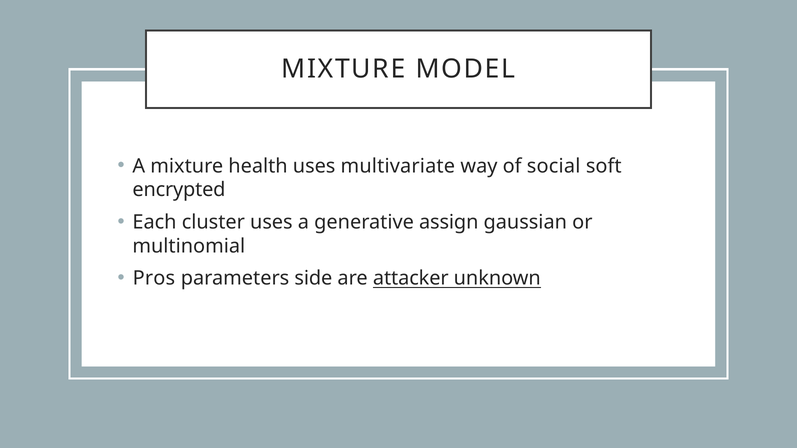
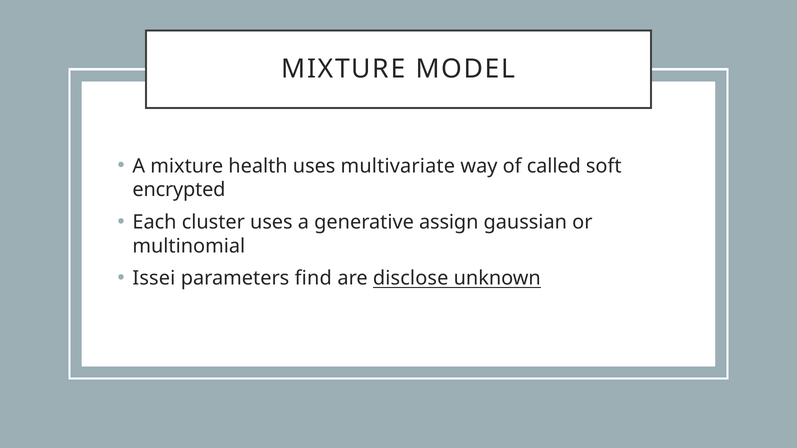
social: social -> called
Pros: Pros -> Issei
side: side -> find
attacker: attacker -> disclose
